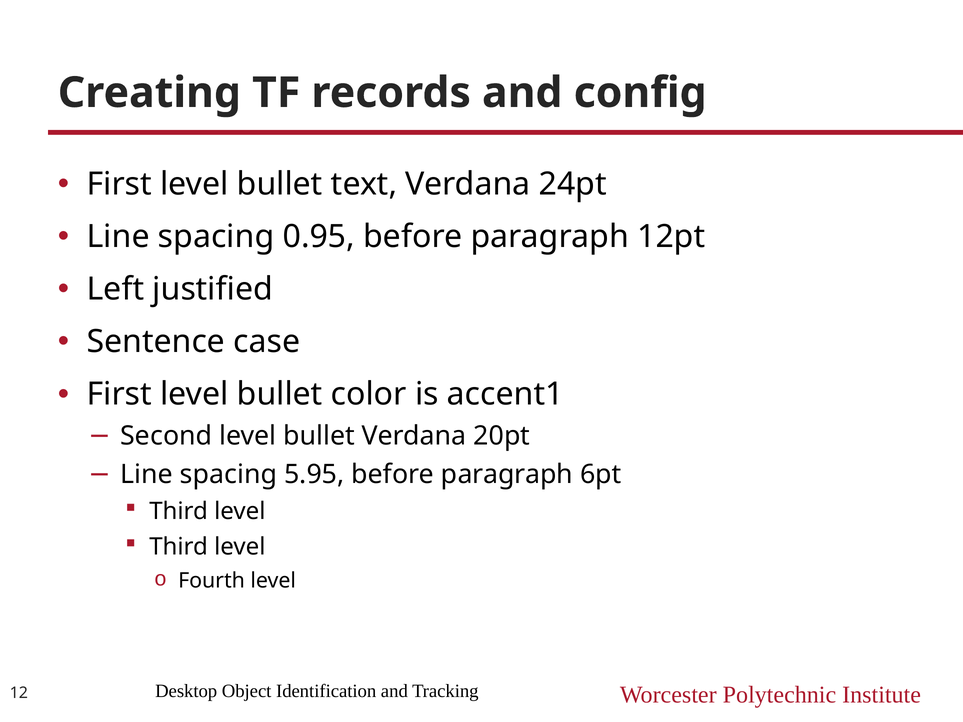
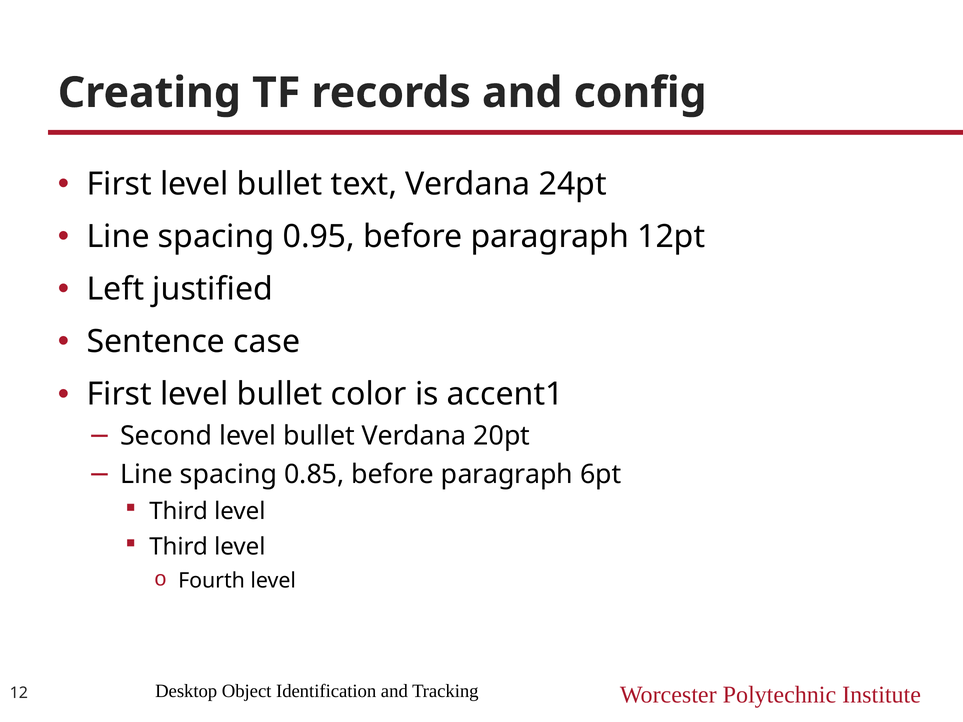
5.95: 5.95 -> 0.85
